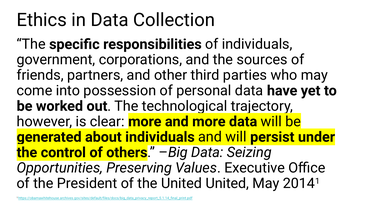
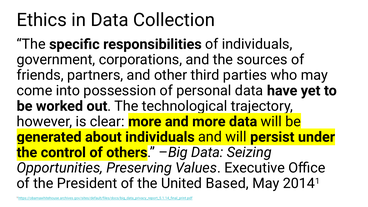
United United: United -> Based
